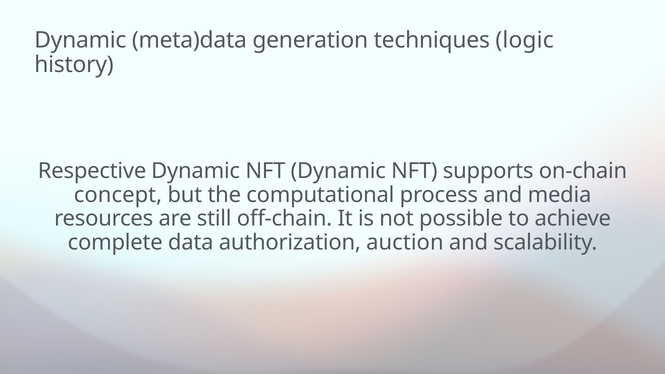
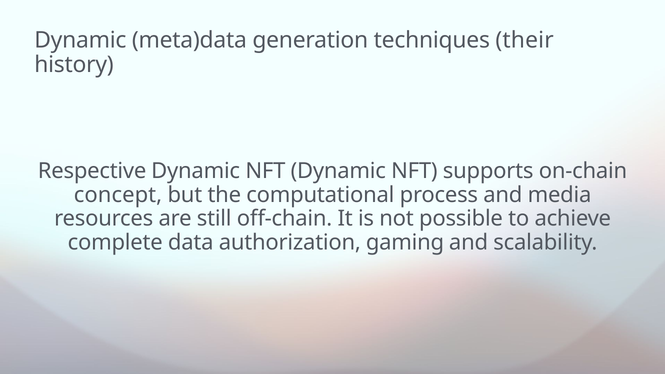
logic: logic -> their
auction: auction -> gaming
